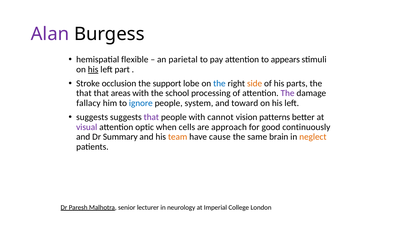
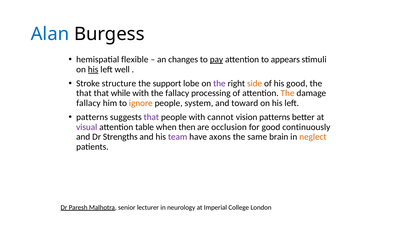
Alan colour: purple -> blue
parietal: parietal -> changes
pay underline: none -> present
part: part -> well
occlusion: occlusion -> structure
the at (219, 84) colour: blue -> purple
his parts: parts -> good
areas: areas -> while
the school: school -> fallacy
The at (288, 93) colour: purple -> orange
ignore colour: blue -> orange
suggests at (92, 117): suggests -> patterns
optic: optic -> table
cells: cells -> then
approach: approach -> occlusion
Summary: Summary -> Strengths
team colour: orange -> purple
cause: cause -> axons
